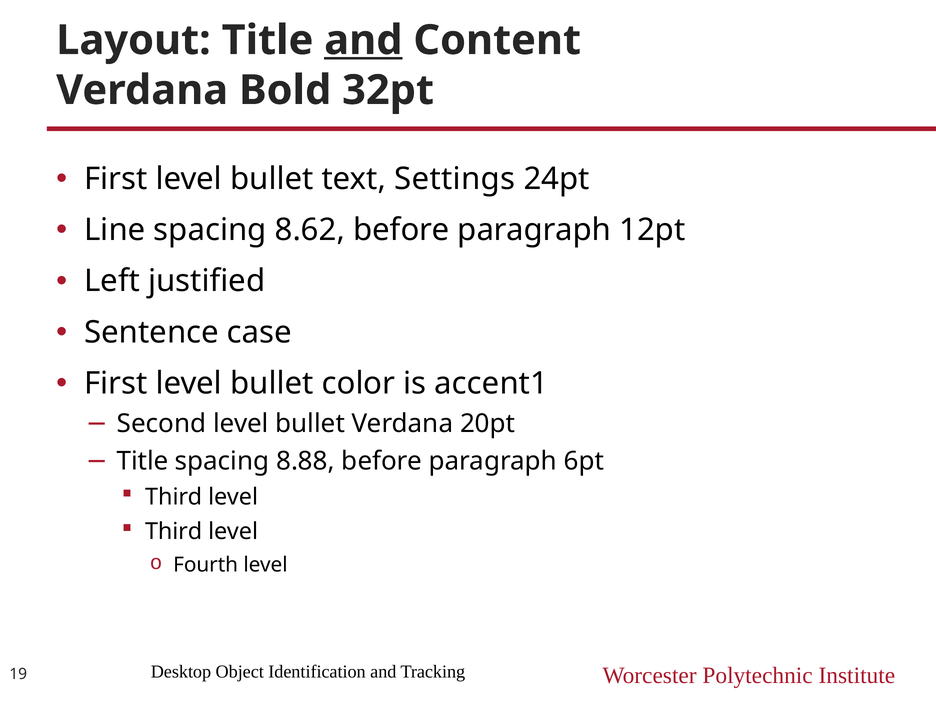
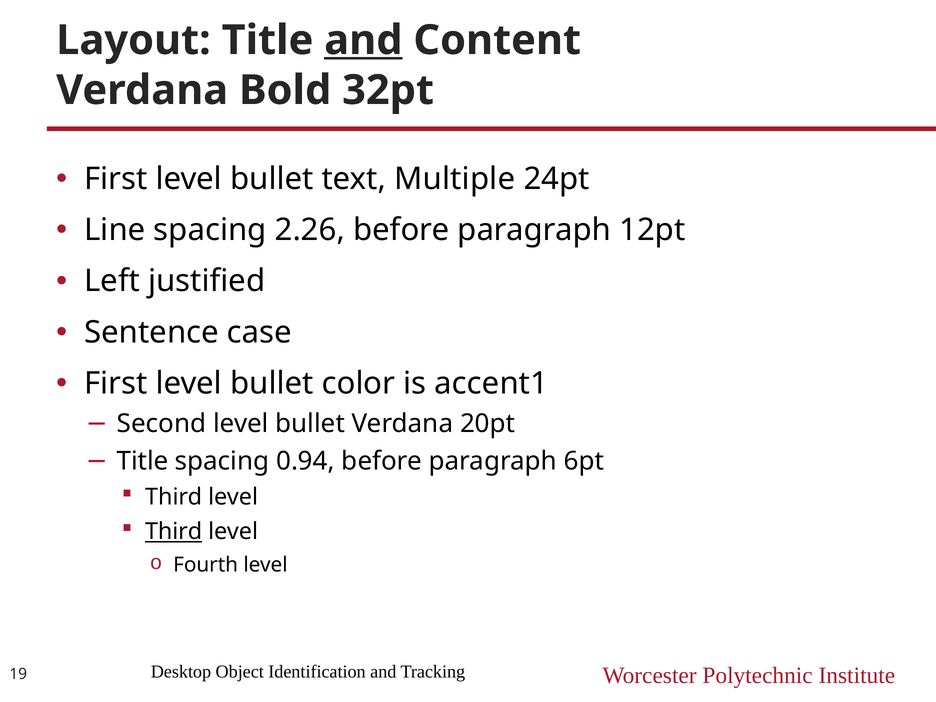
Settings: Settings -> Multiple
8.62: 8.62 -> 2.26
8.88: 8.88 -> 0.94
Third at (174, 532) underline: none -> present
